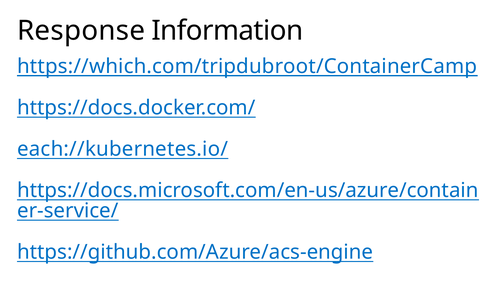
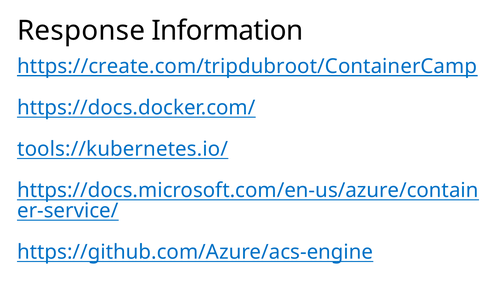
https://which.com/tripdubroot/ContainerCamp: https://which.com/tripdubroot/ContainerCamp -> https://create.com/tripdubroot/ContainerCamp
each://kubernetes.io/: each://kubernetes.io/ -> tools://kubernetes.io/
